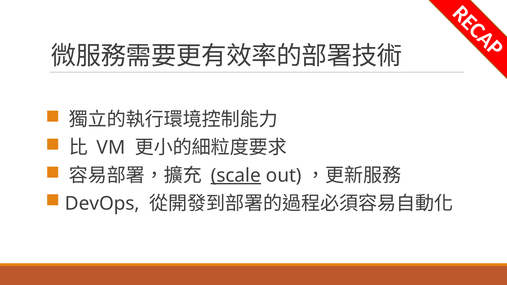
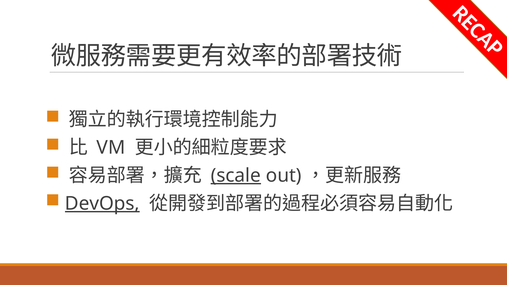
DevOps underline: none -> present
